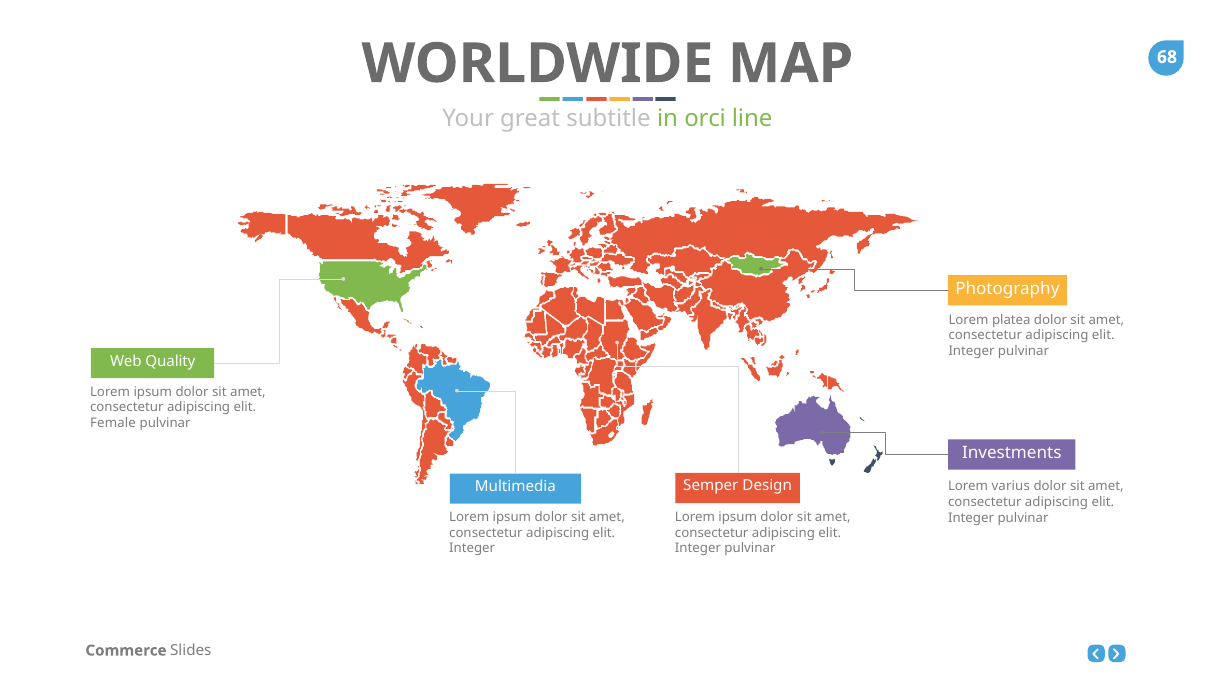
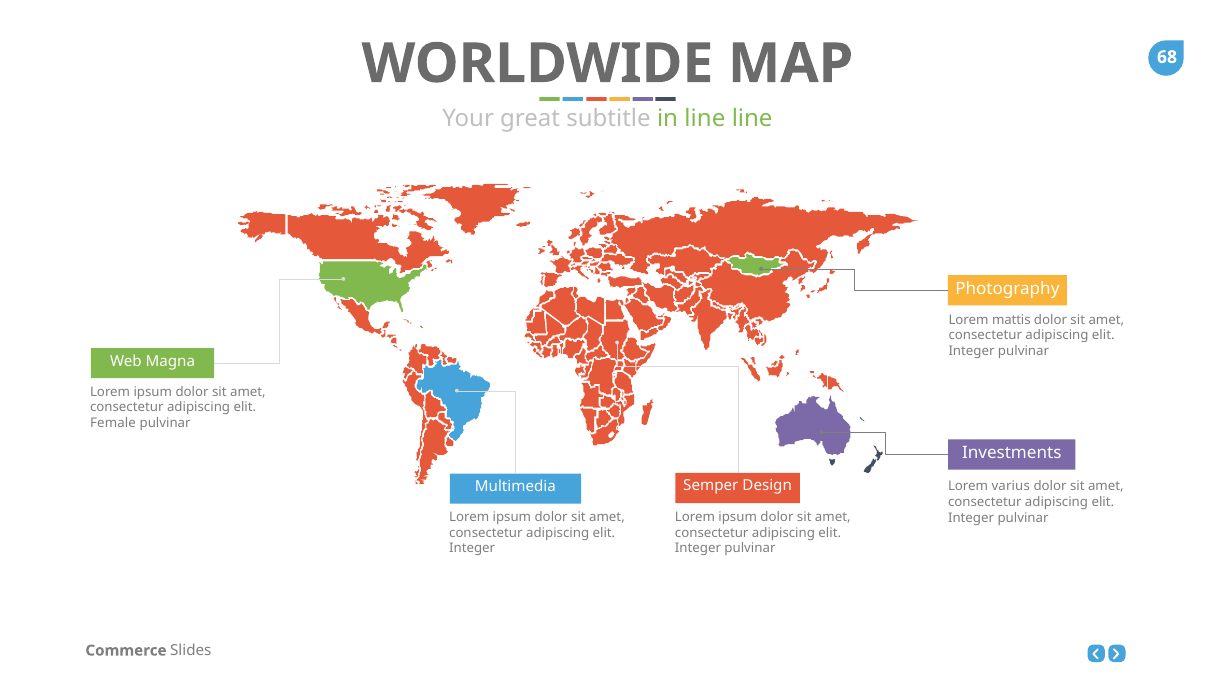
in orci: orci -> line
platea: platea -> mattis
Quality: Quality -> Magna
